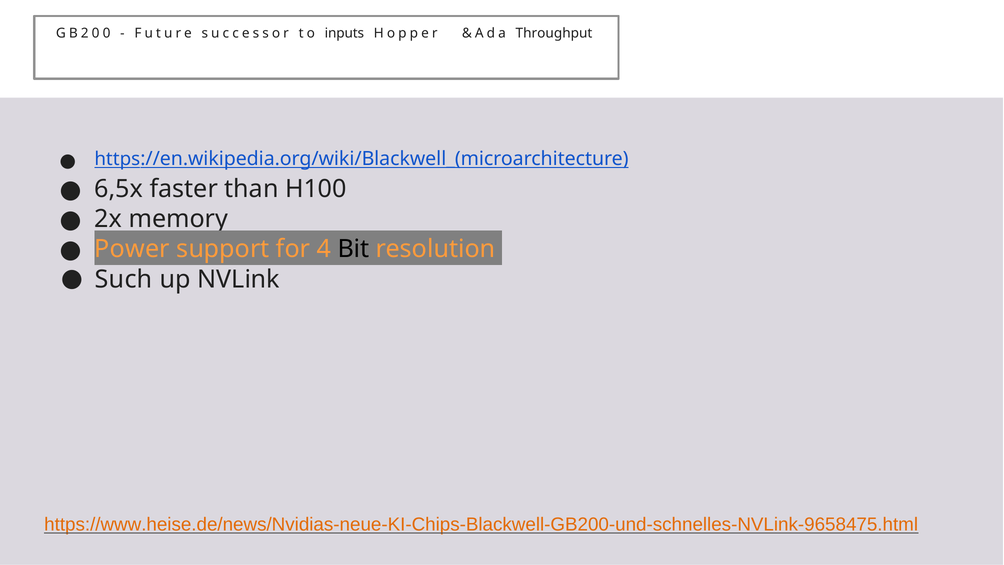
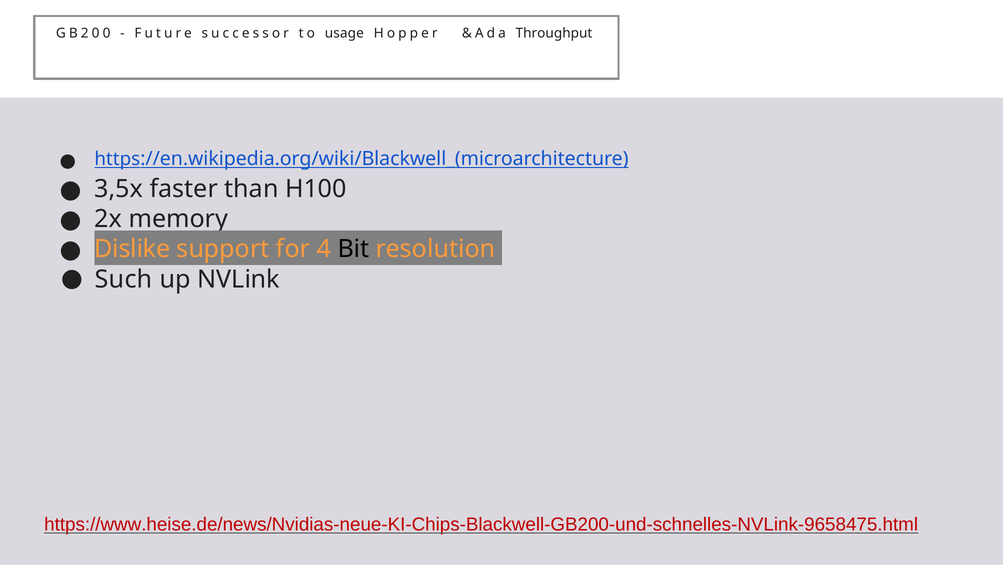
inputs: inputs -> usage
6,5x: 6,5x -> 3,5x
Power: Power -> Dislike
https://www.heise.de/news/Nvidias-neue-KI-Chips-Blackwell-GB200-und-schnelles-NVLink-9658475.html colour: orange -> red
